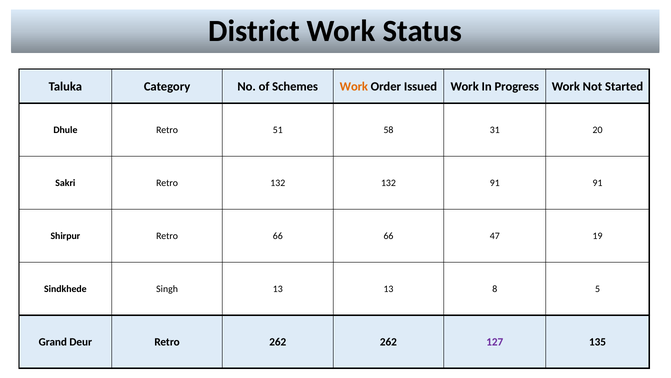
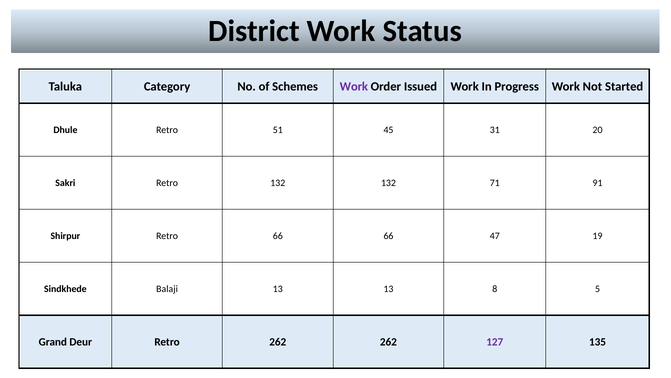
Work at (354, 86) colour: orange -> purple
58: 58 -> 45
132 91: 91 -> 71
Singh: Singh -> Balaji
